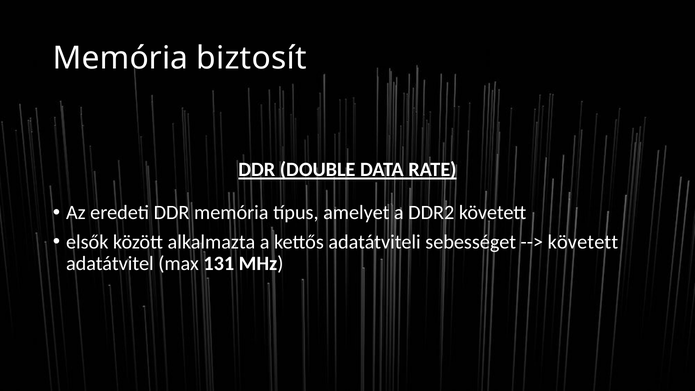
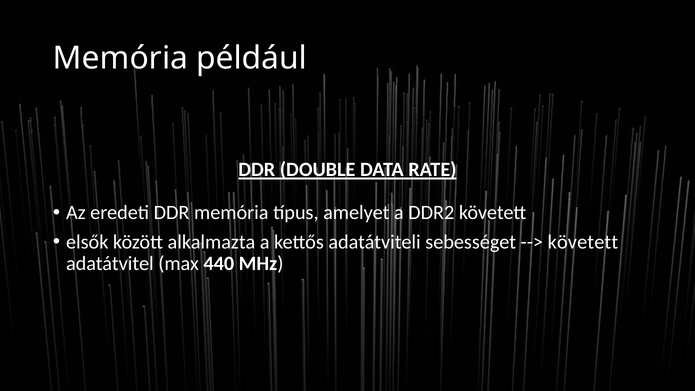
biztosít: biztosít -> például
131: 131 -> 440
